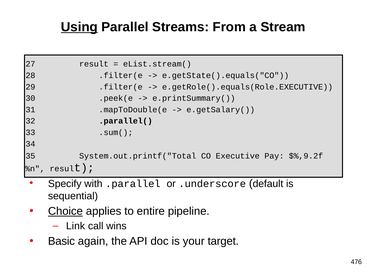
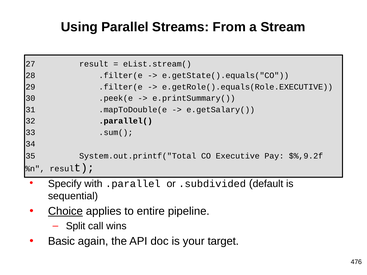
Using underline: present -> none
.underscore: .underscore -> .subdivided
Link: Link -> Split
